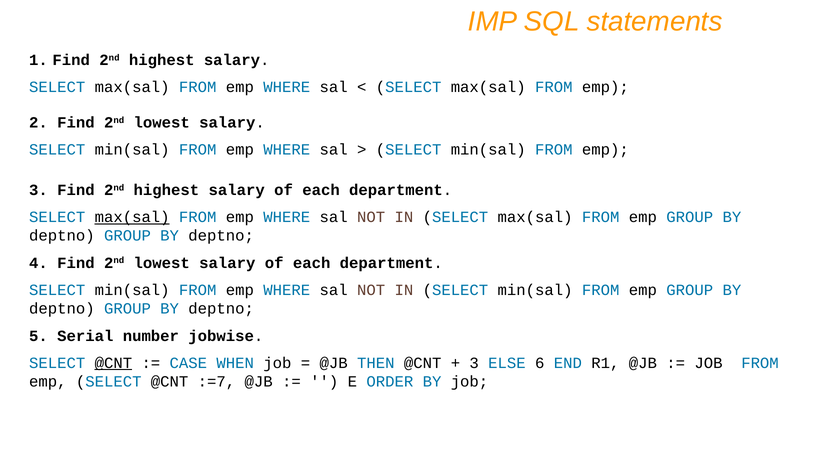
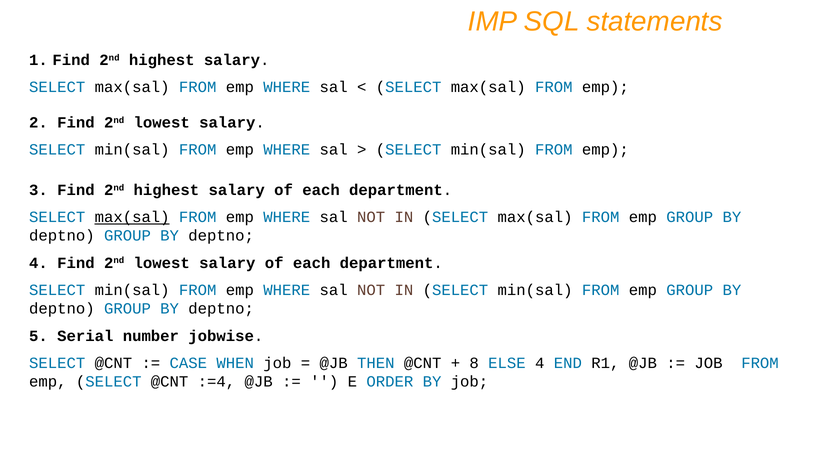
@CNT at (113, 363) underline: present -> none
3 at (474, 363): 3 -> 8
ELSE 6: 6 -> 4
:=7: :=7 -> :=4
